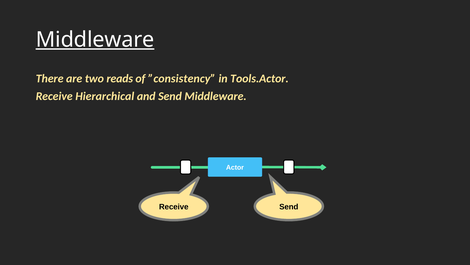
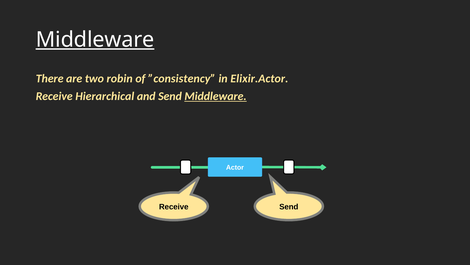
reads: reads -> robin
Tools.Actor: Tools.Actor -> Elixir.Actor
Middleware at (216, 96) underline: none -> present
